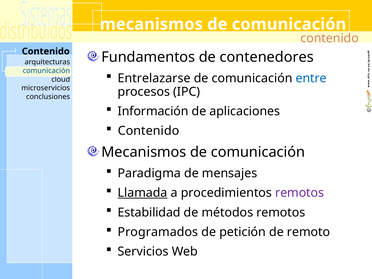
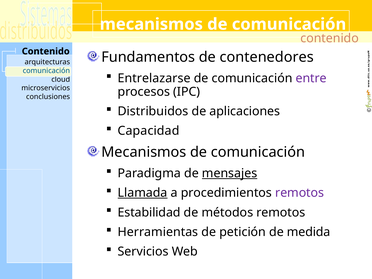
entre colour: blue -> purple
Información: Información -> Distribuidos
Contenido at (149, 131): Contenido -> Capacidad
mensajes underline: none -> present
Programados: Programados -> Herramientas
remoto: remoto -> medida
